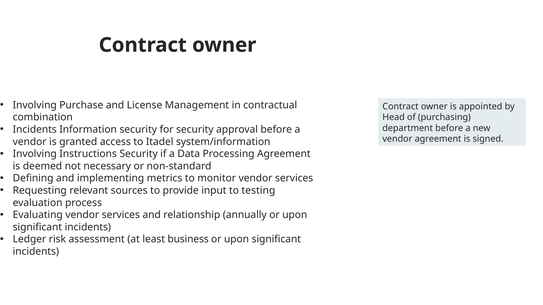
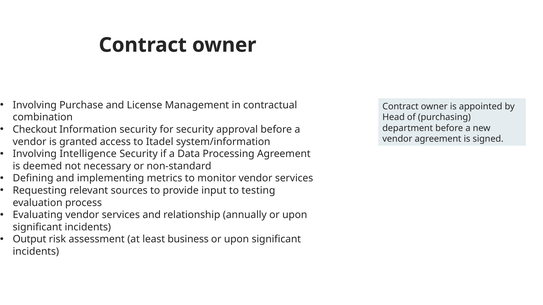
Incidents at (35, 130): Incidents -> Checkout
Instructions: Instructions -> Intelligence
Ledger: Ledger -> Output
